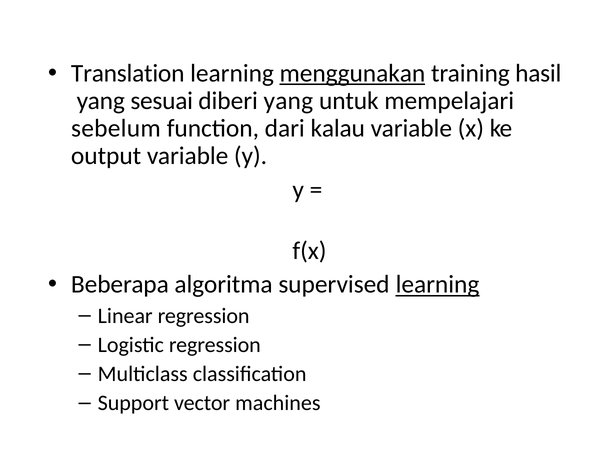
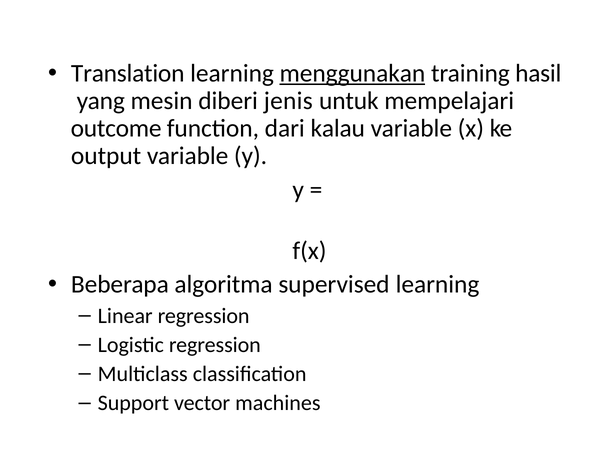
sesuai: sesuai -> mesin
diberi yang: yang -> jenis
sebelum: sebelum -> outcome
learning at (438, 285) underline: present -> none
